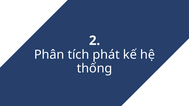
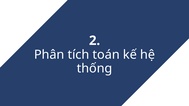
phát: phát -> toán
